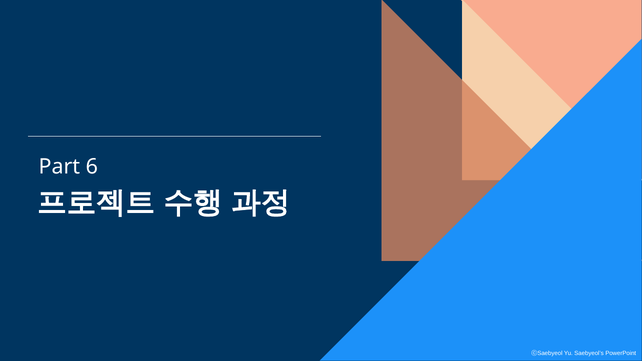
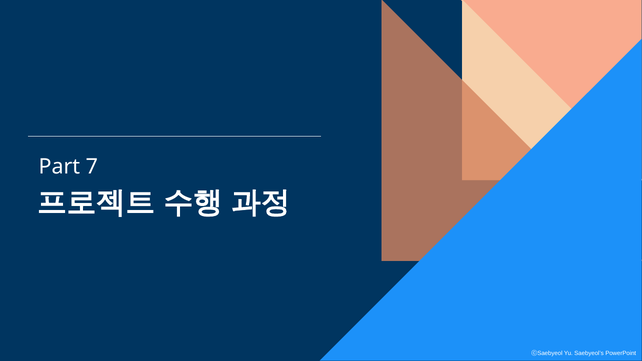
6: 6 -> 7
